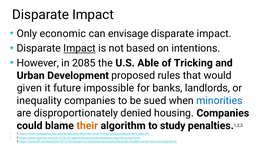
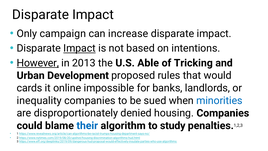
economic: economic -> campaign
envisage: envisage -> increase
However underline: none -> present
2085: 2085 -> 2013
given: given -> cards
future: future -> online
their colour: orange -> blue
